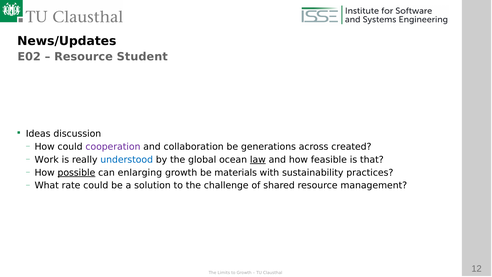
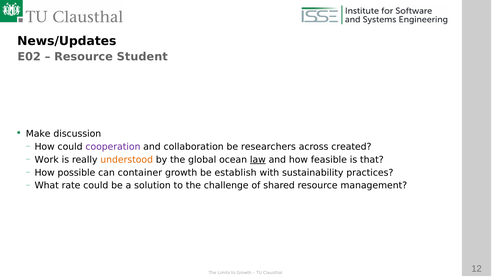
Ideas: Ideas -> Make
generations: generations -> researchers
understood colour: blue -> orange
possible underline: present -> none
enlarging: enlarging -> container
materials: materials -> establish
